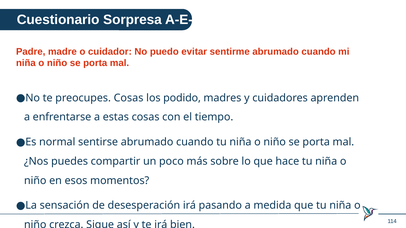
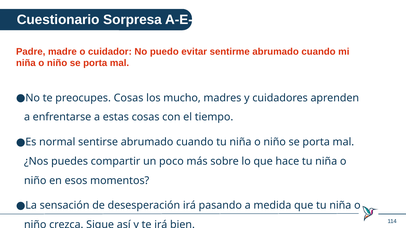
podido: podido -> mucho
